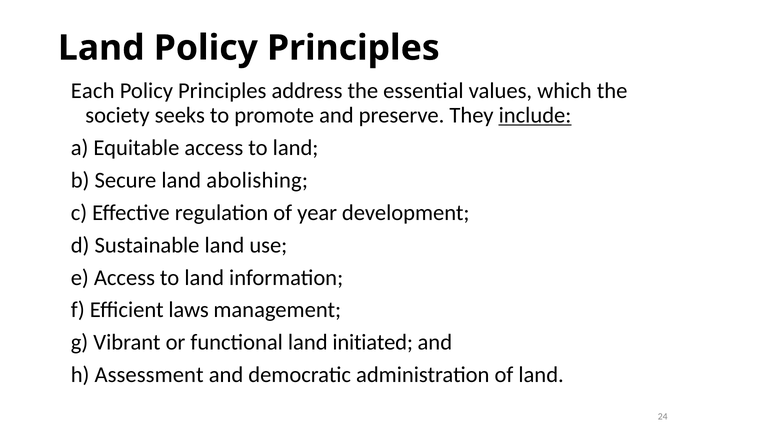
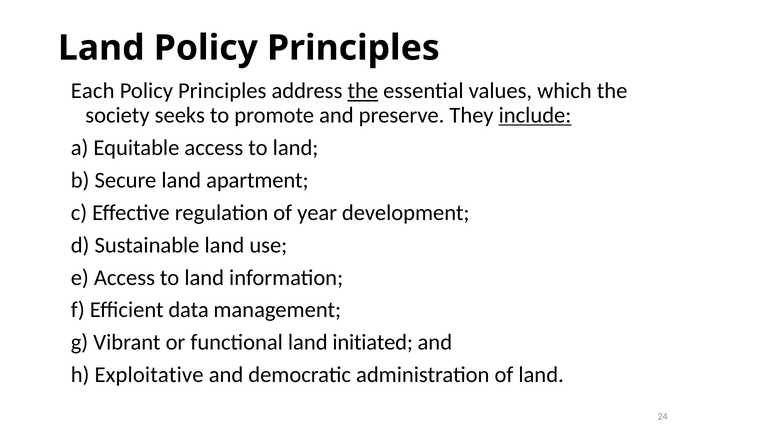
the at (363, 91) underline: none -> present
abolishing: abolishing -> apartment
laws: laws -> data
Assessment: Assessment -> Exploitative
